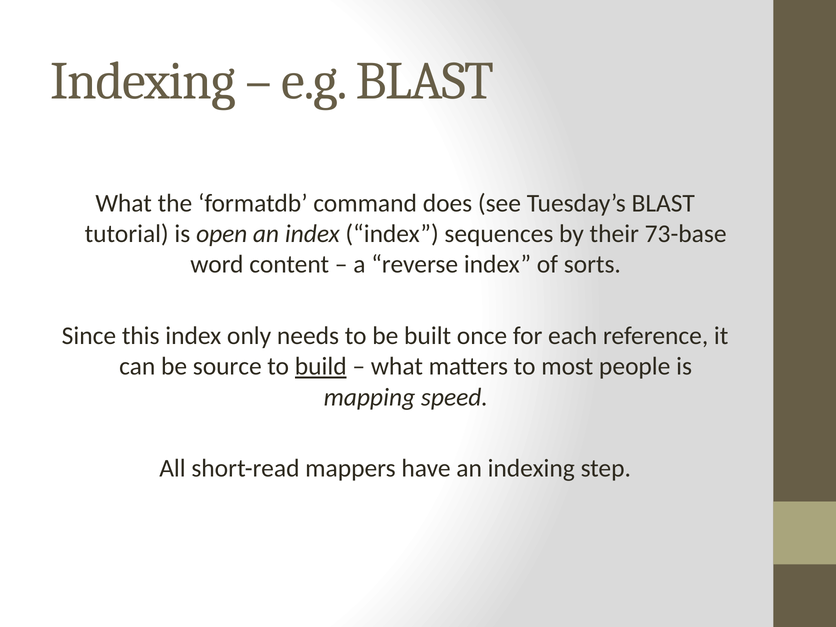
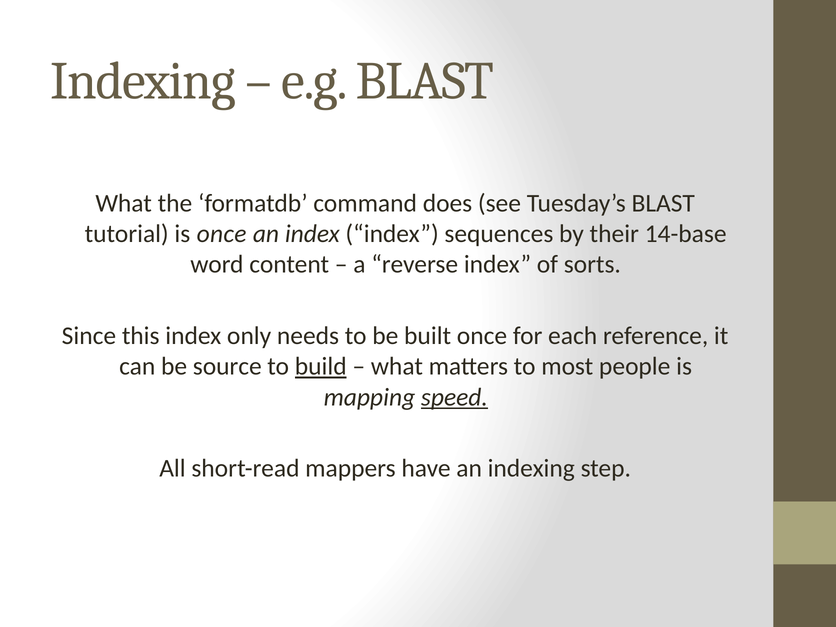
is open: open -> once
73-base: 73-base -> 14-base
speed underline: none -> present
